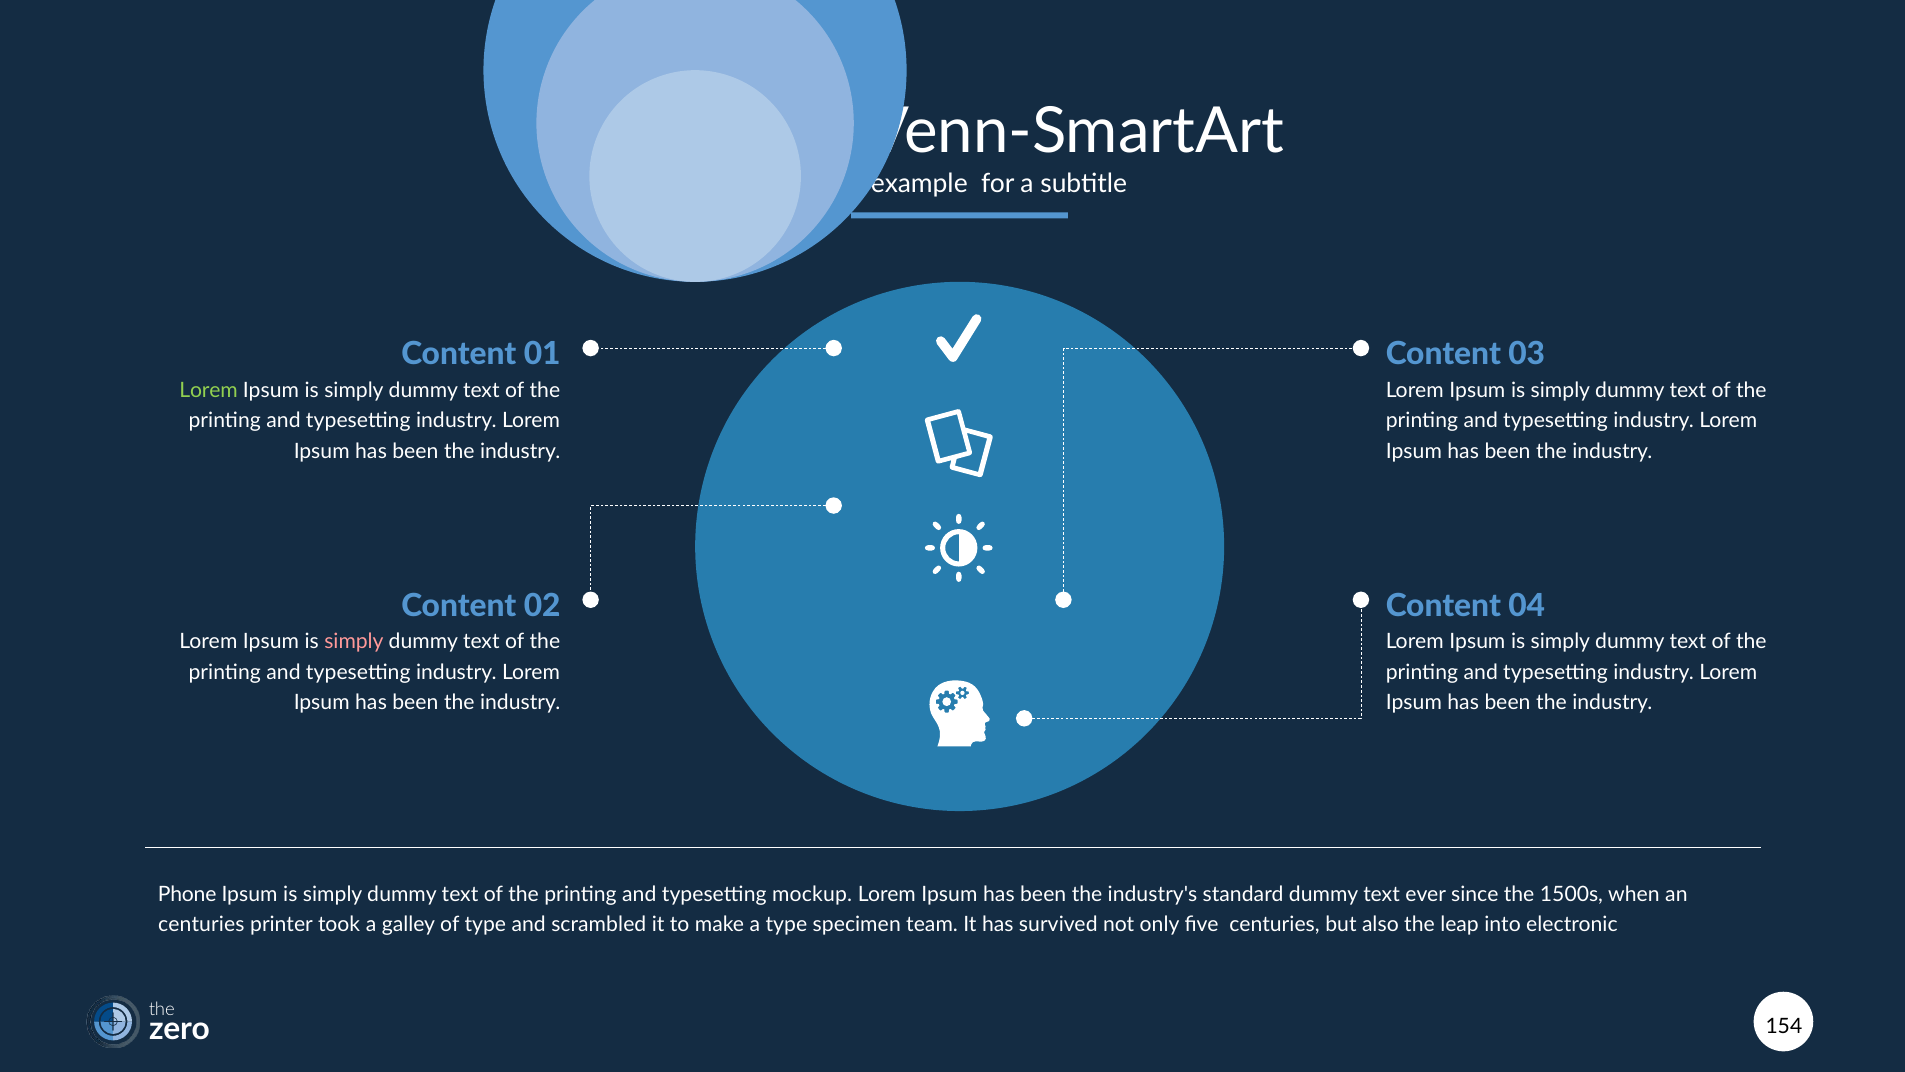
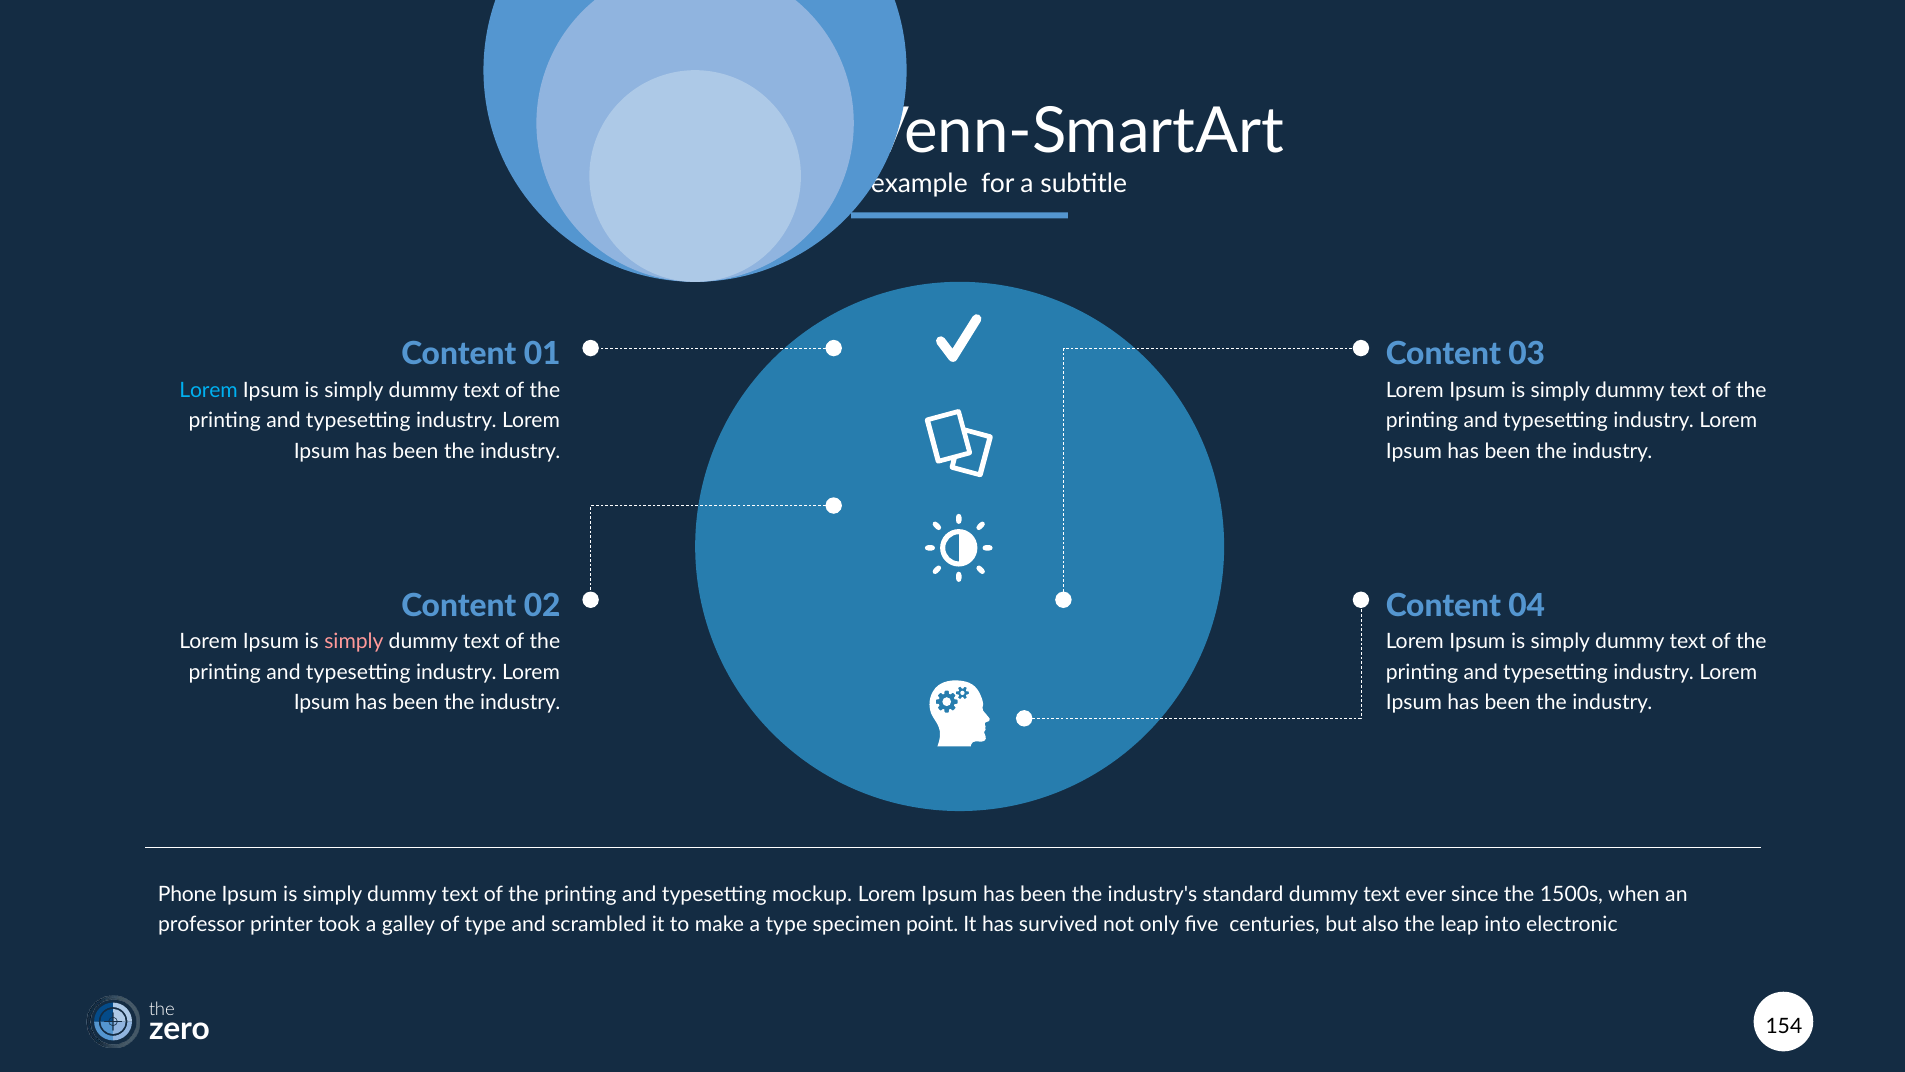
Lorem at (209, 390) colour: light green -> light blue
centuries at (201, 925): centuries -> professor
team: team -> point
